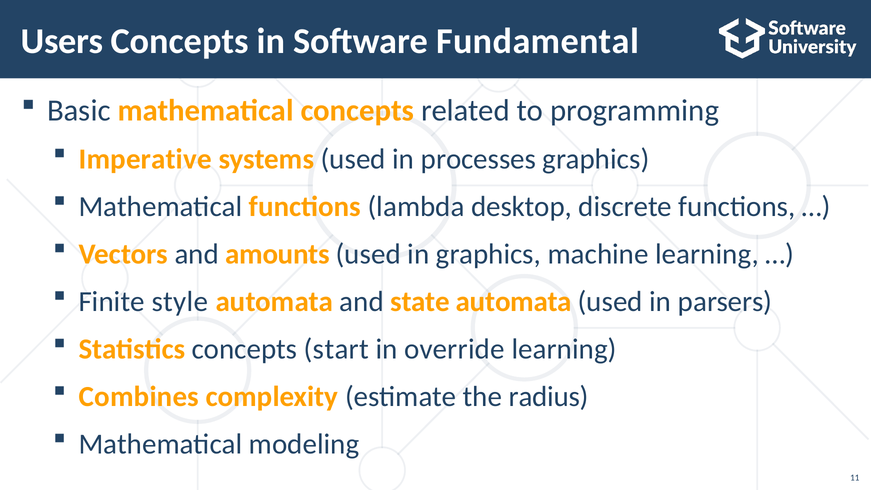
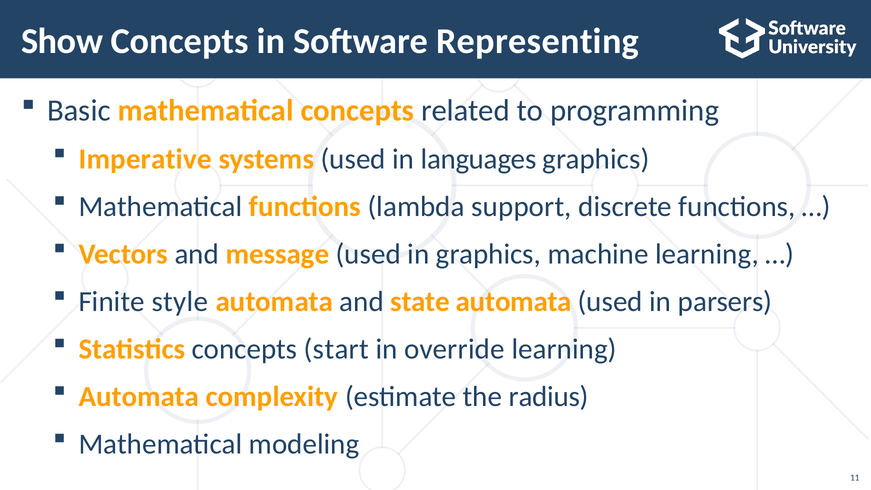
Users: Users -> Show
Fundamental: Fundamental -> Representing
processes: processes -> languages
desktop: desktop -> support
amounts: amounts -> message
Combines at (139, 396): Combines -> Automata
